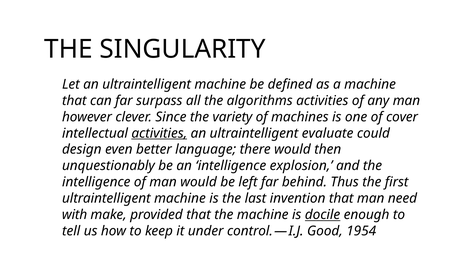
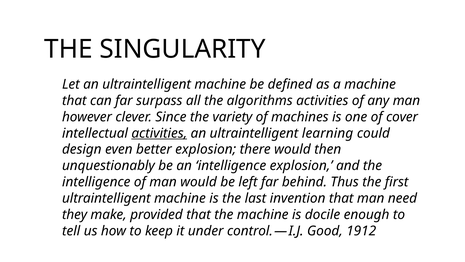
evaluate: evaluate -> learning
better language: language -> explosion
with: with -> they
docile underline: present -> none
1954: 1954 -> 1912
